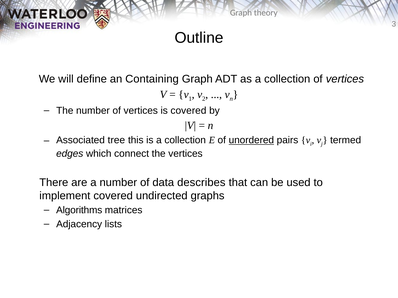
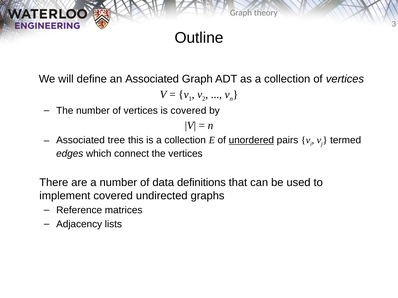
an Containing: Containing -> Associated
describes: describes -> definitions
Algorithms: Algorithms -> Reference
